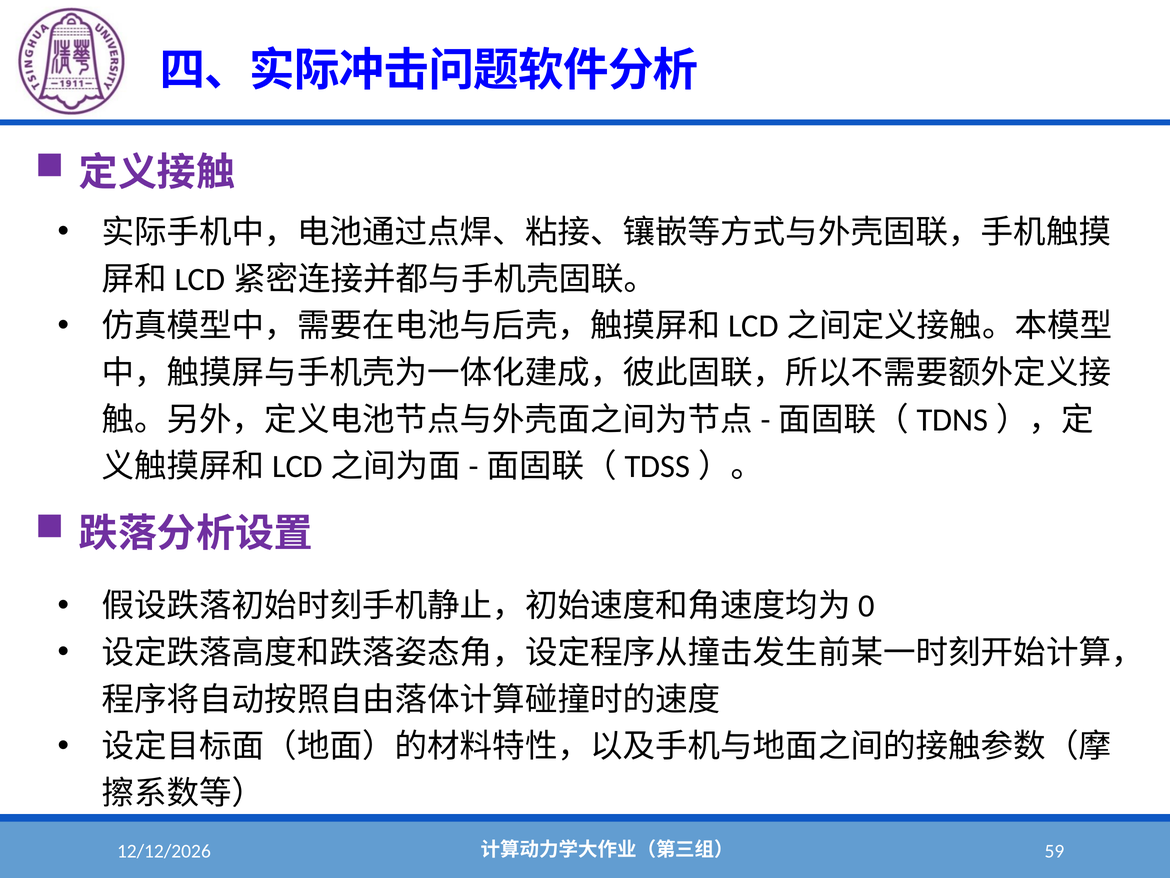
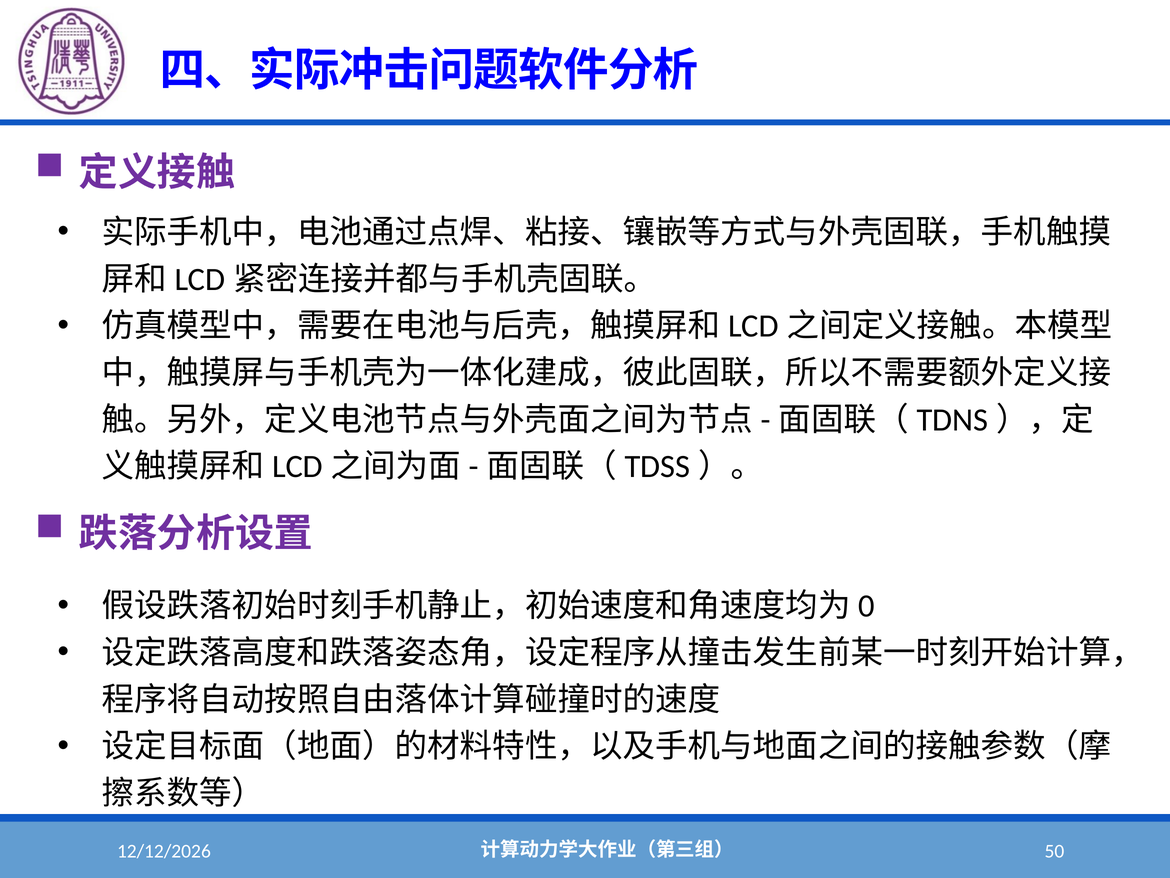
59: 59 -> 50
